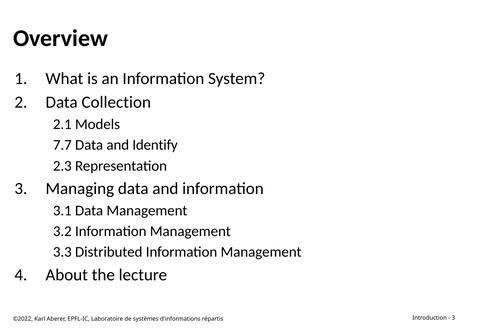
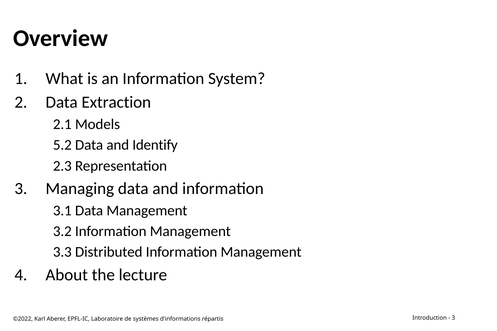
Collection: Collection -> Extraction
7.7: 7.7 -> 5.2
